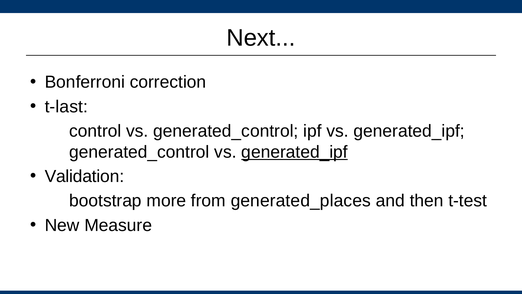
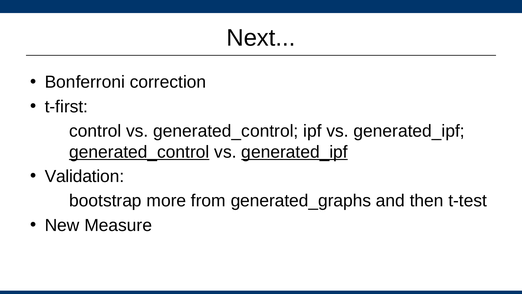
t-last: t-last -> t-first
generated_control at (139, 152) underline: none -> present
generated_places: generated_places -> generated_graphs
